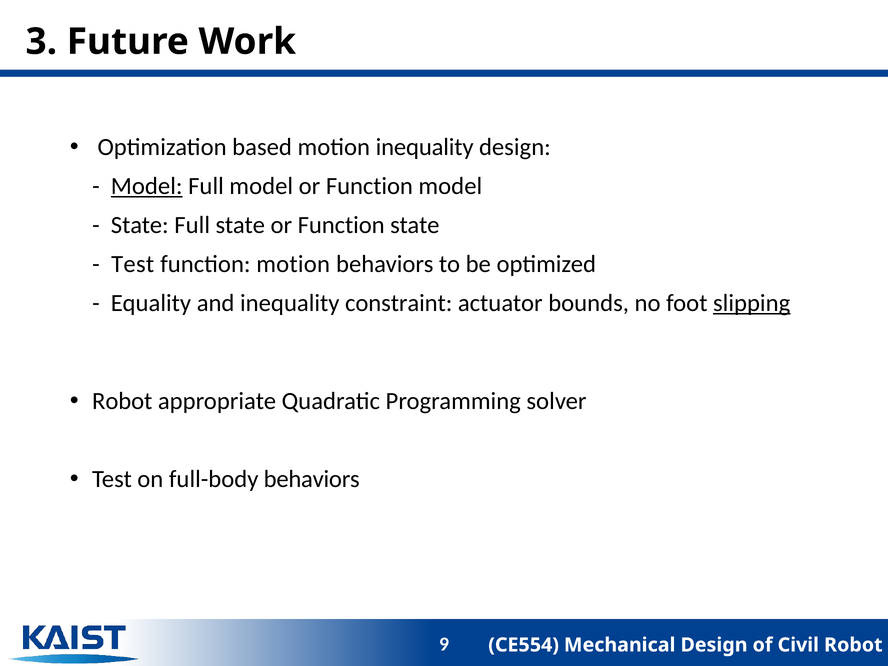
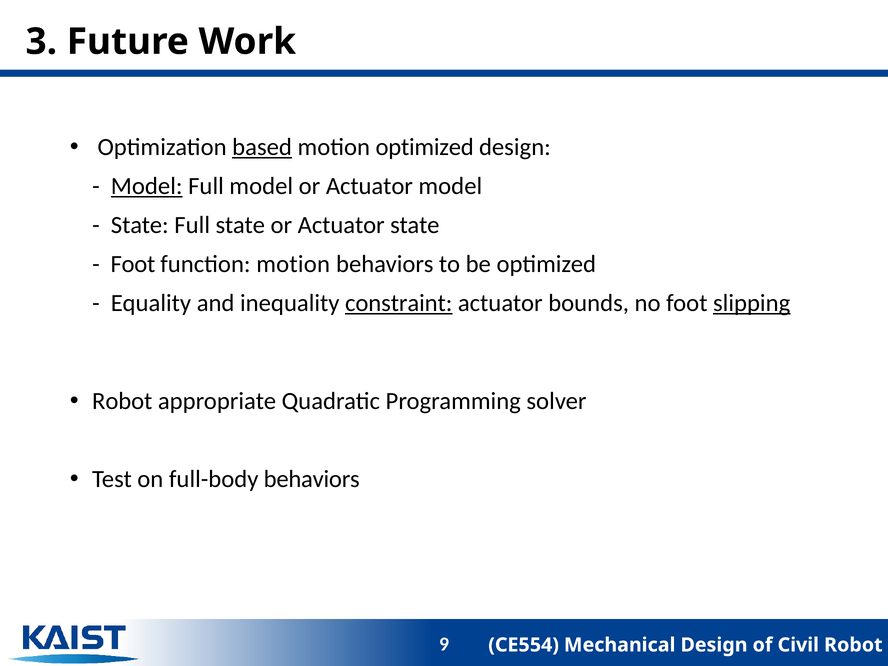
based underline: none -> present
motion inequality: inequality -> optimized
model or Function: Function -> Actuator
state or Function: Function -> Actuator
Test at (133, 264): Test -> Foot
constraint underline: none -> present
